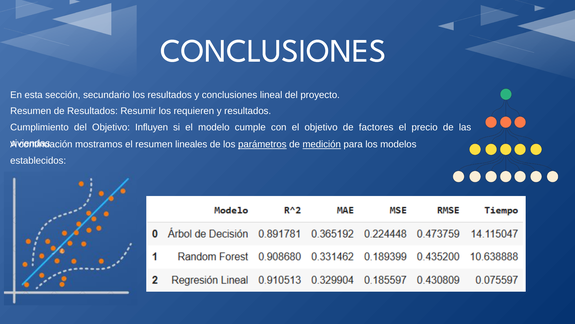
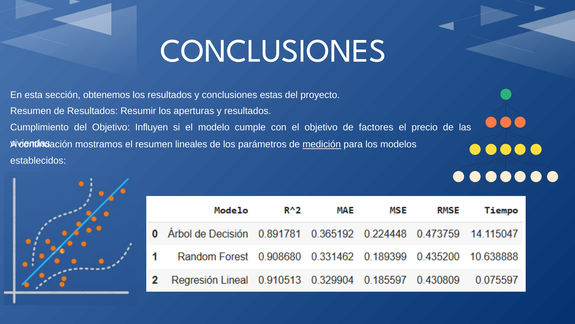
secundario: secundario -> obtenemos
lineal: lineal -> estas
requieren: requieren -> aperturas
parámetros underline: present -> none
